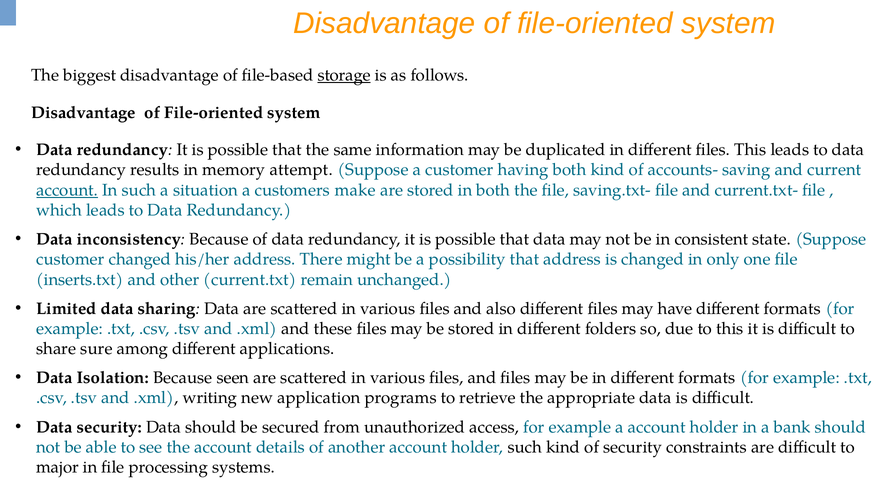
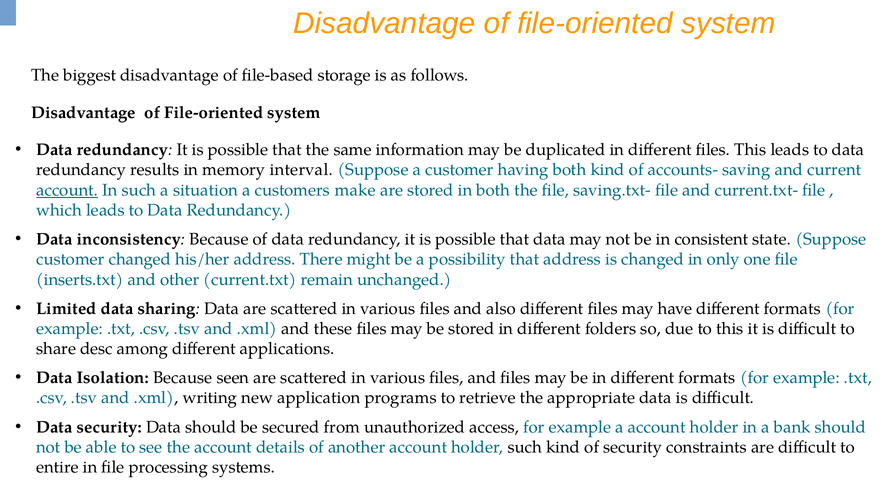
storage underline: present -> none
attempt: attempt -> interval
sure: sure -> desc
major: major -> entire
